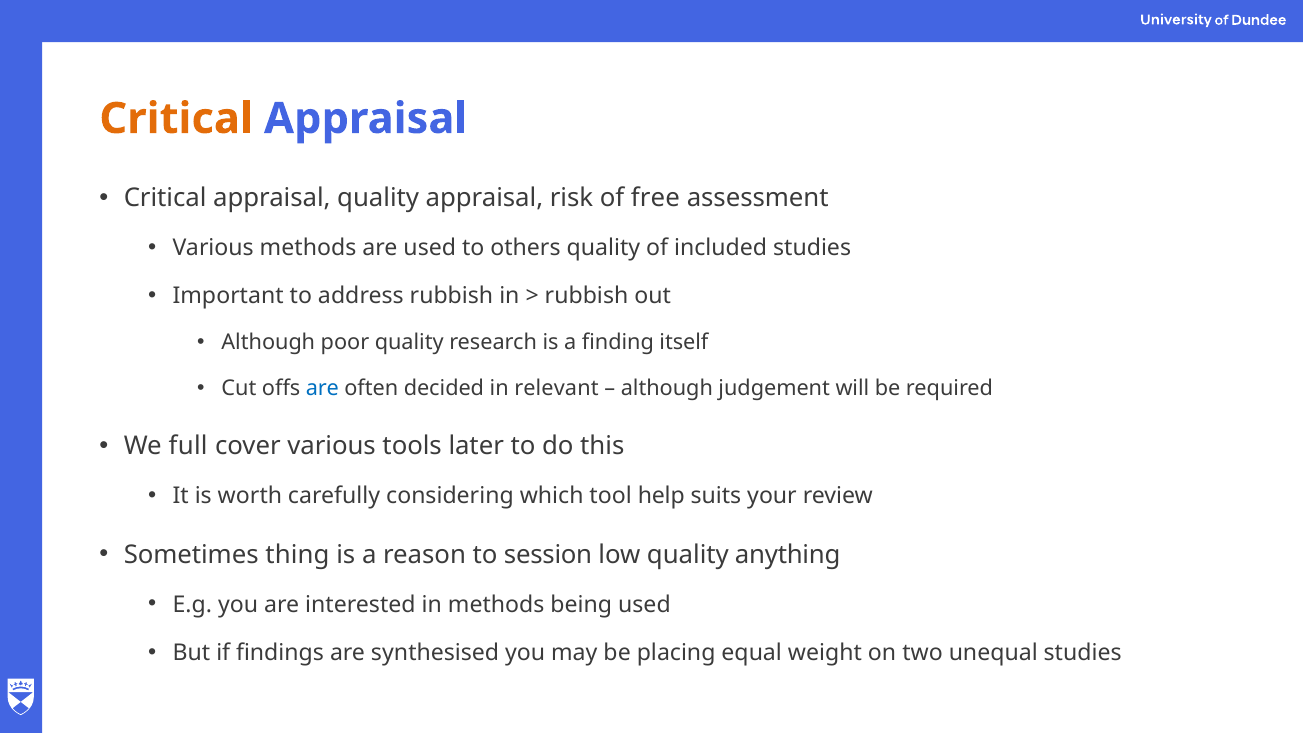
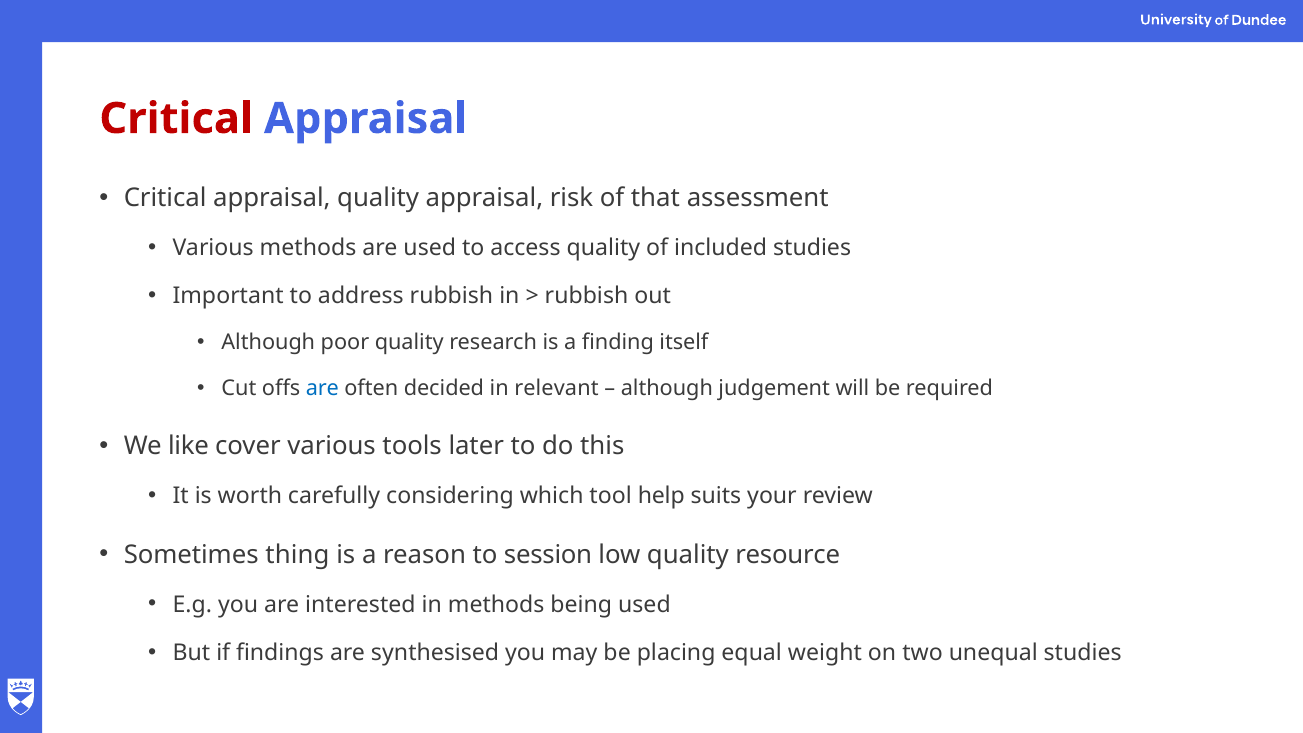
Critical at (176, 119) colour: orange -> red
free: free -> that
others: others -> access
full: full -> like
anything: anything -> resource
